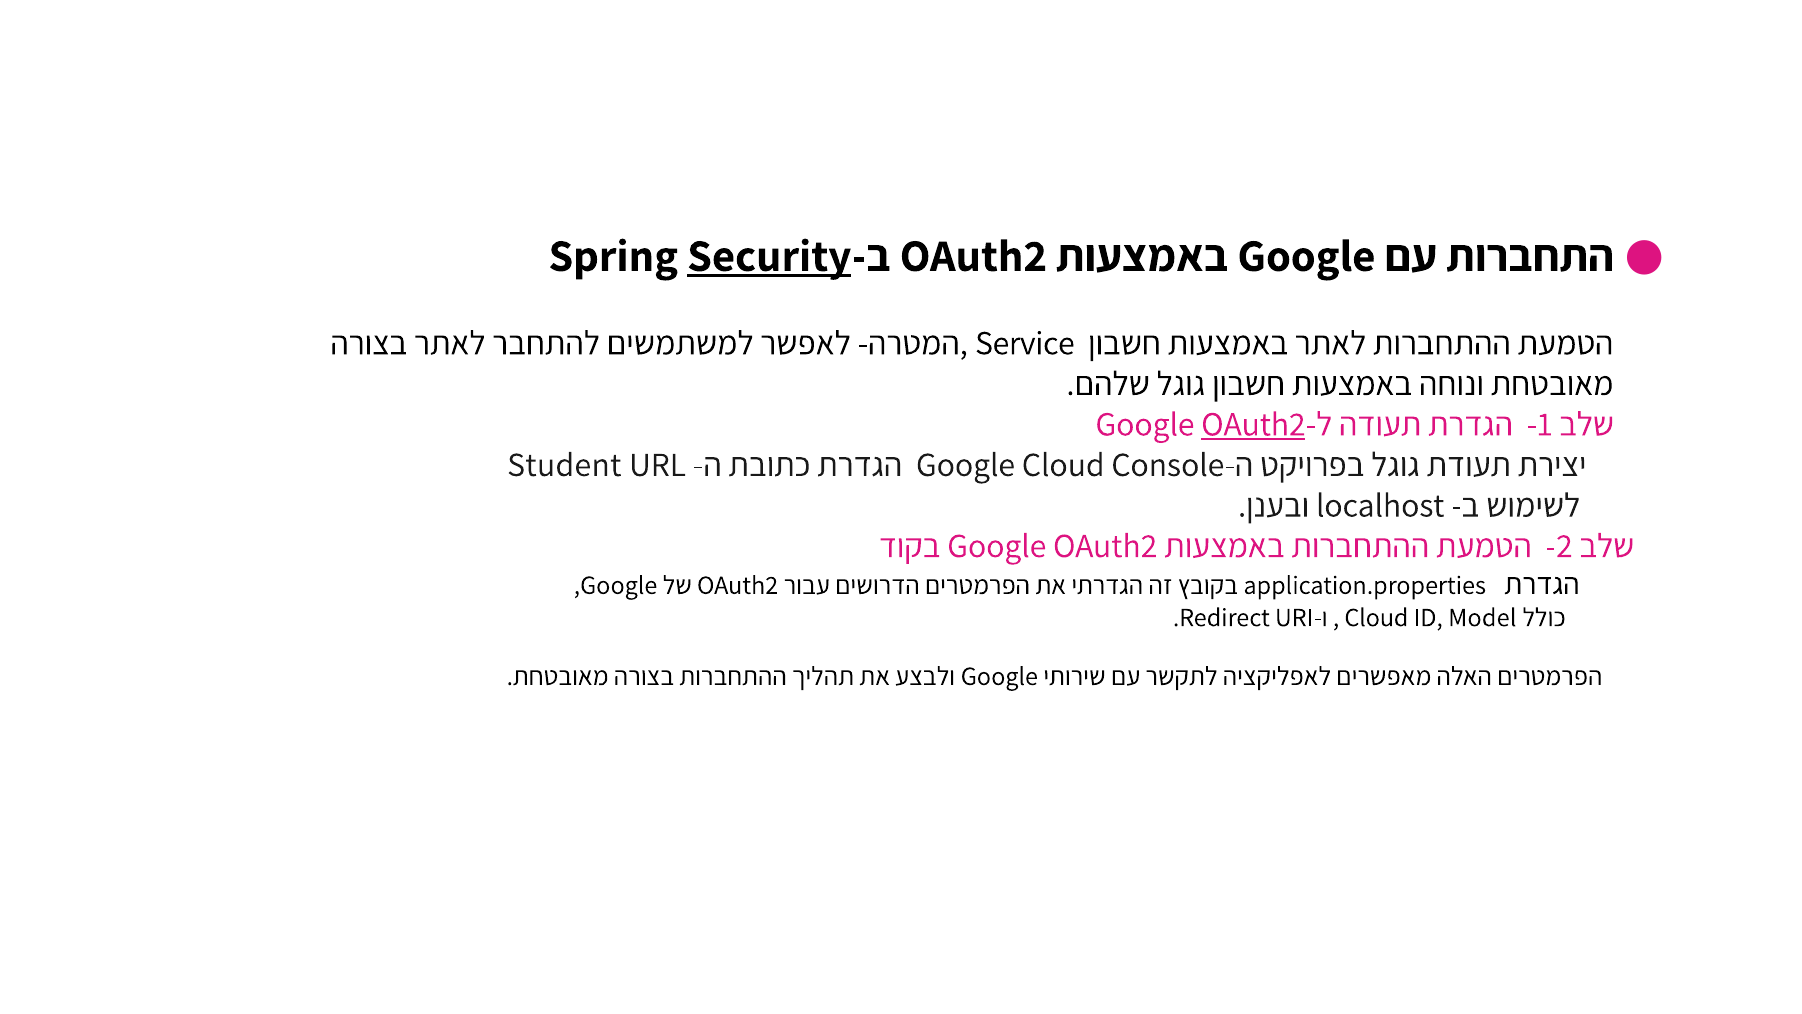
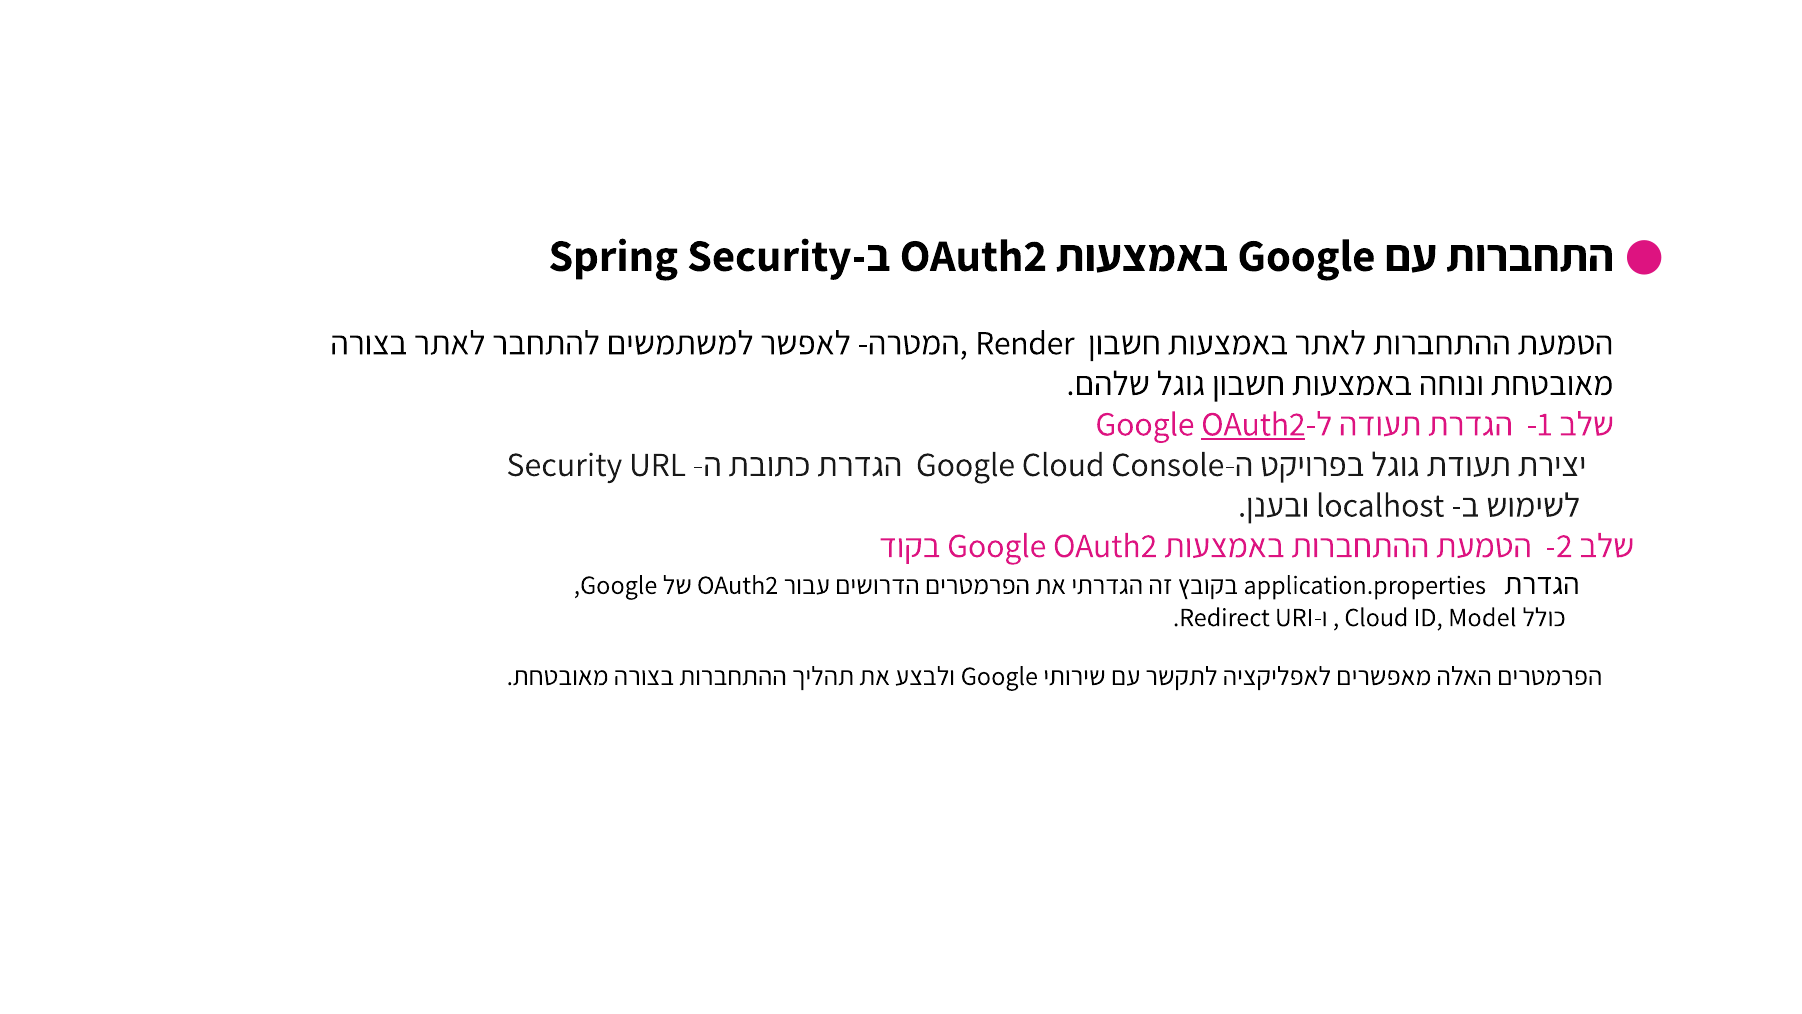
Security at (769, 256) underline: present -> none
Service: Service -> Render
Student at (564, 465): Student -> Security
